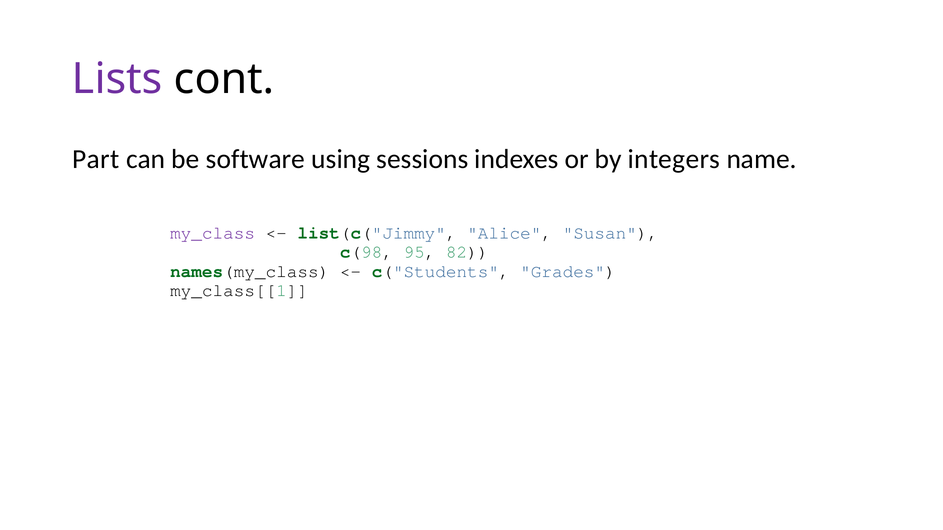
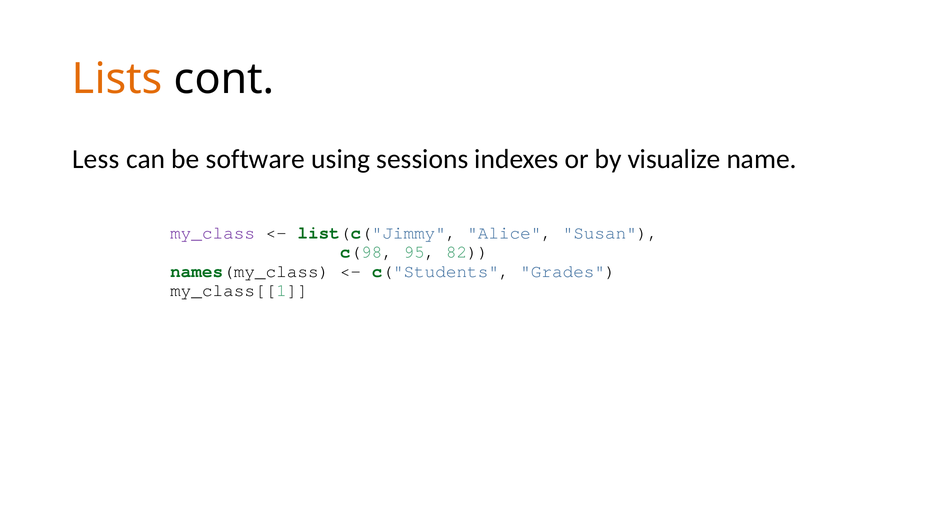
Lists colour: purple -> orange
Part: Part -> Less
integers: integers -> visualize
